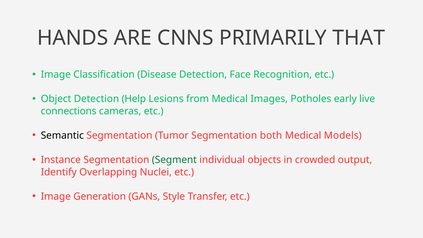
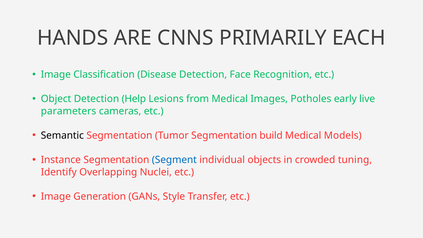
THAT: THAT -> EACH
connections: connections -> parameters
both: both -> build
Segment colour: green -> blue
output: output -> tuning
